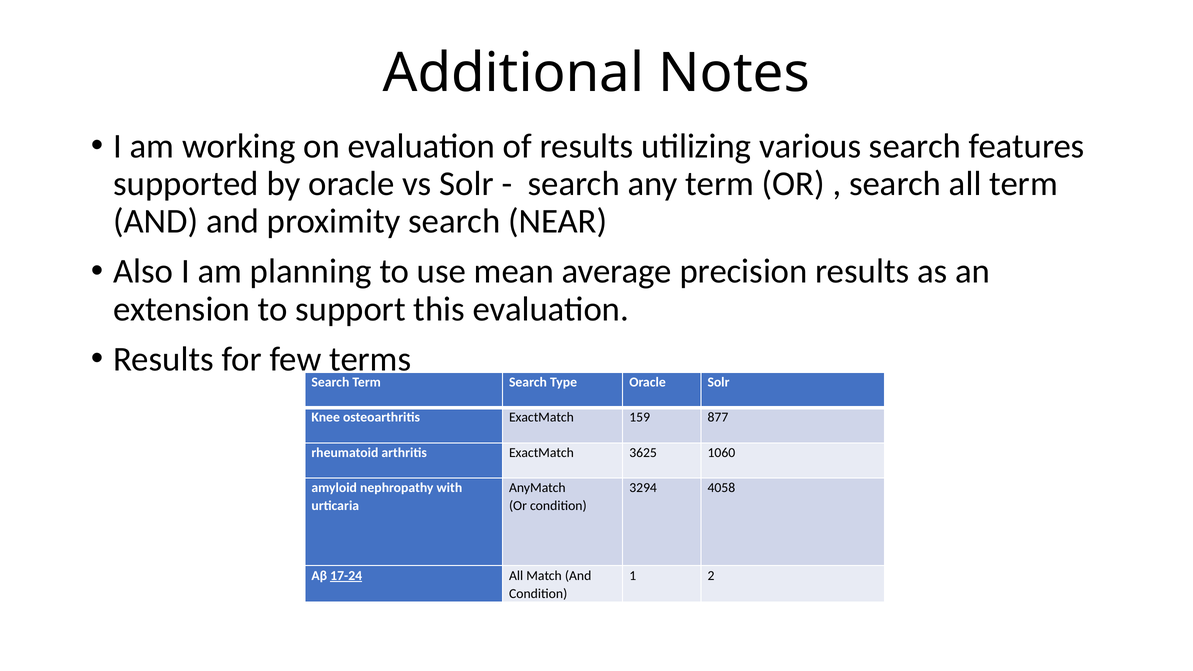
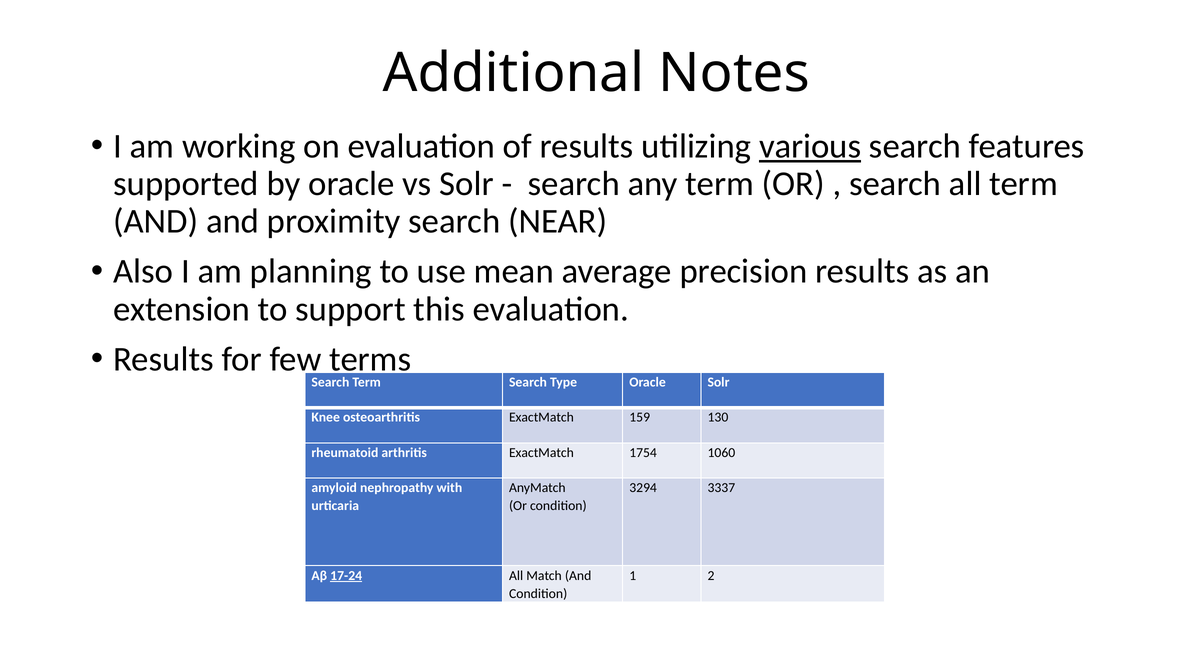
various underline: none -> present
877: 877 -> 130
3625: 3625 -> 1754
4058: 4058 -> 3337
